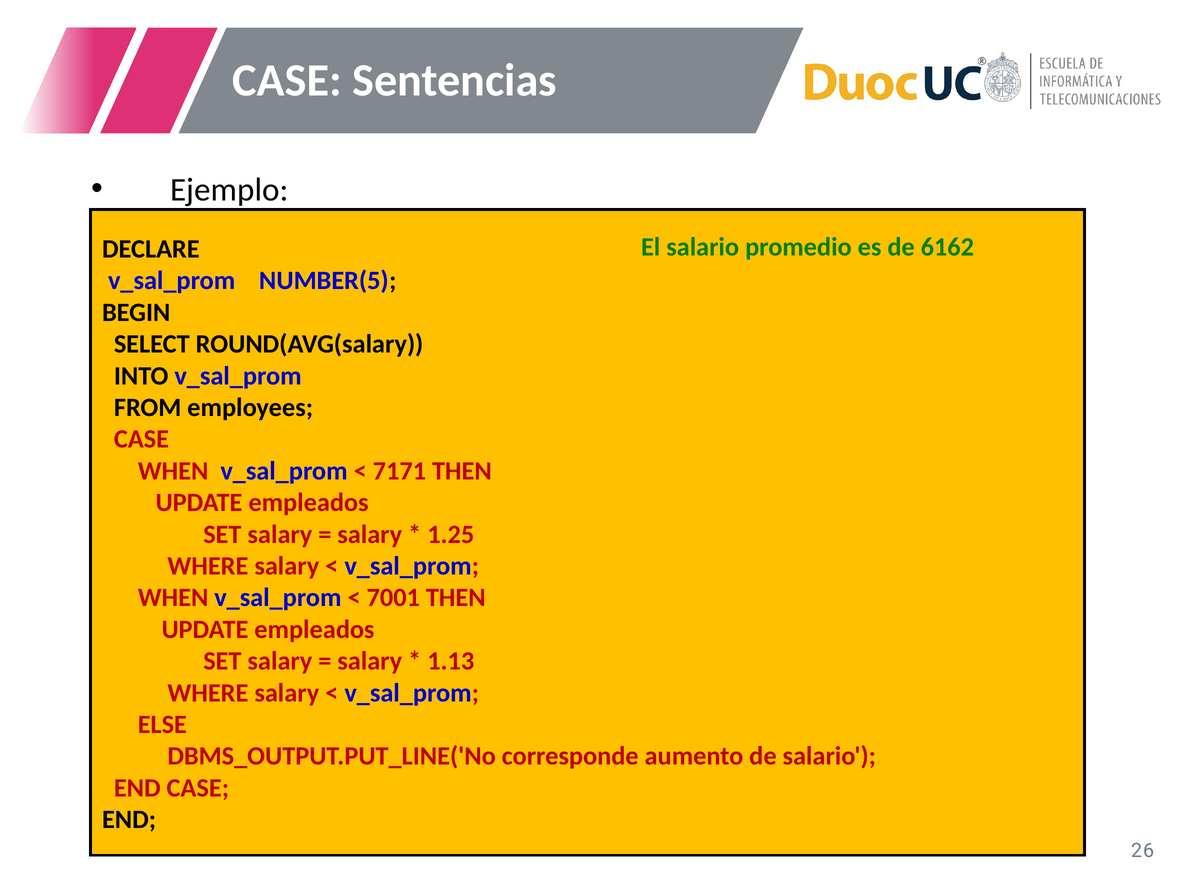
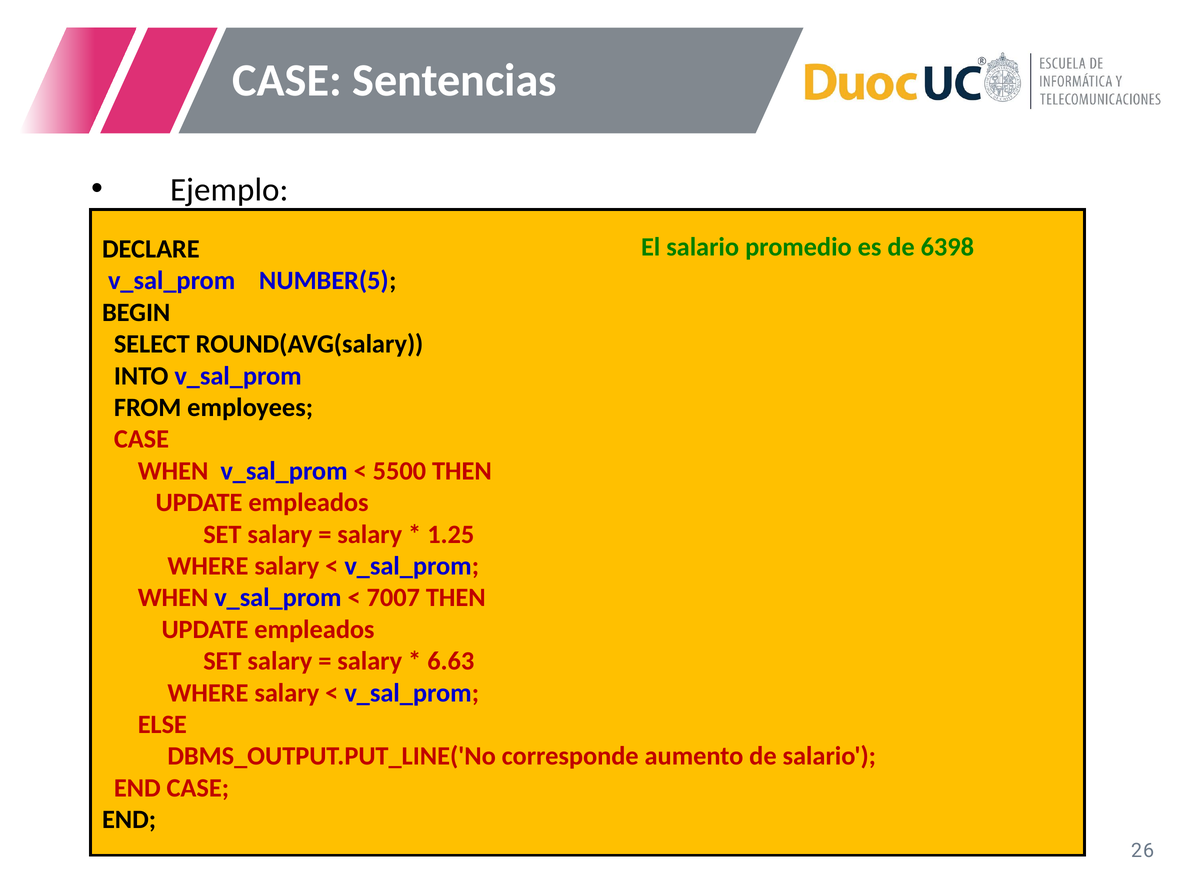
6162: 6162 -> 6398
7171: 7171 -> 5500
7001: 7001 -> 7007
1.13: 1.13 -> 6.63
